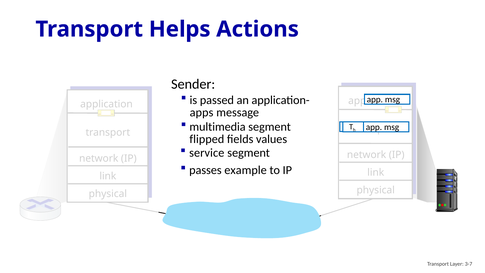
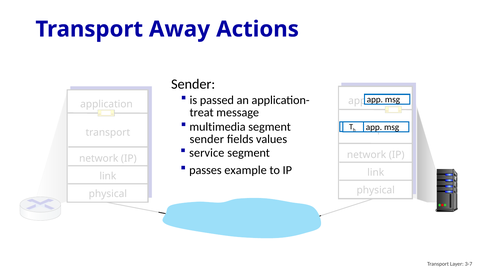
Helps: Helps -> Away
apps: apps -> treat
flipped at (207, 139): flipped -> sender
